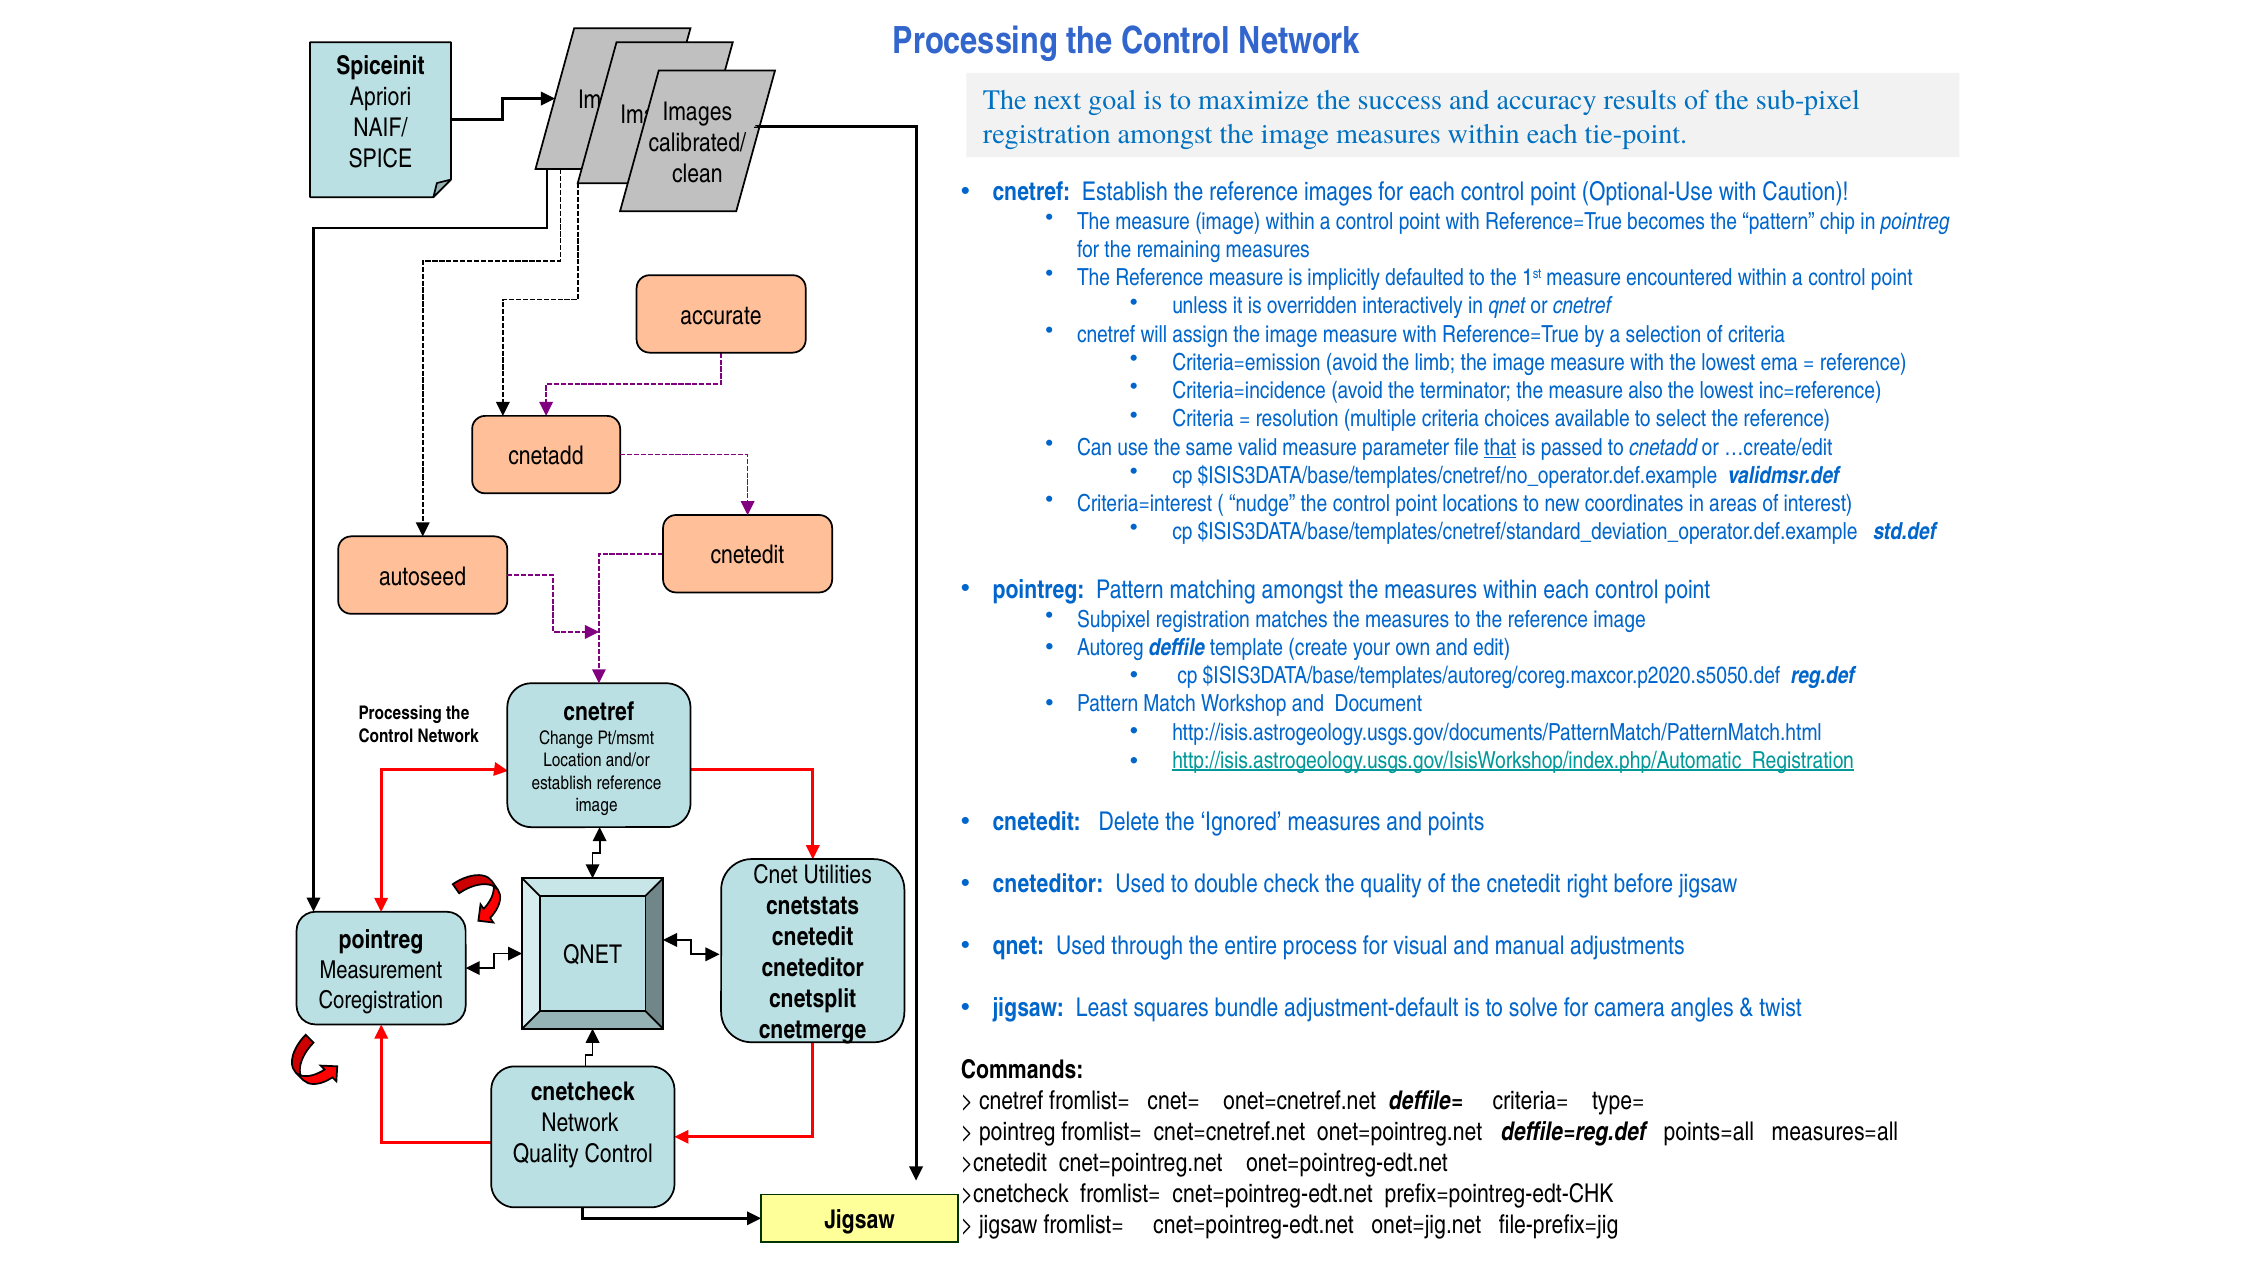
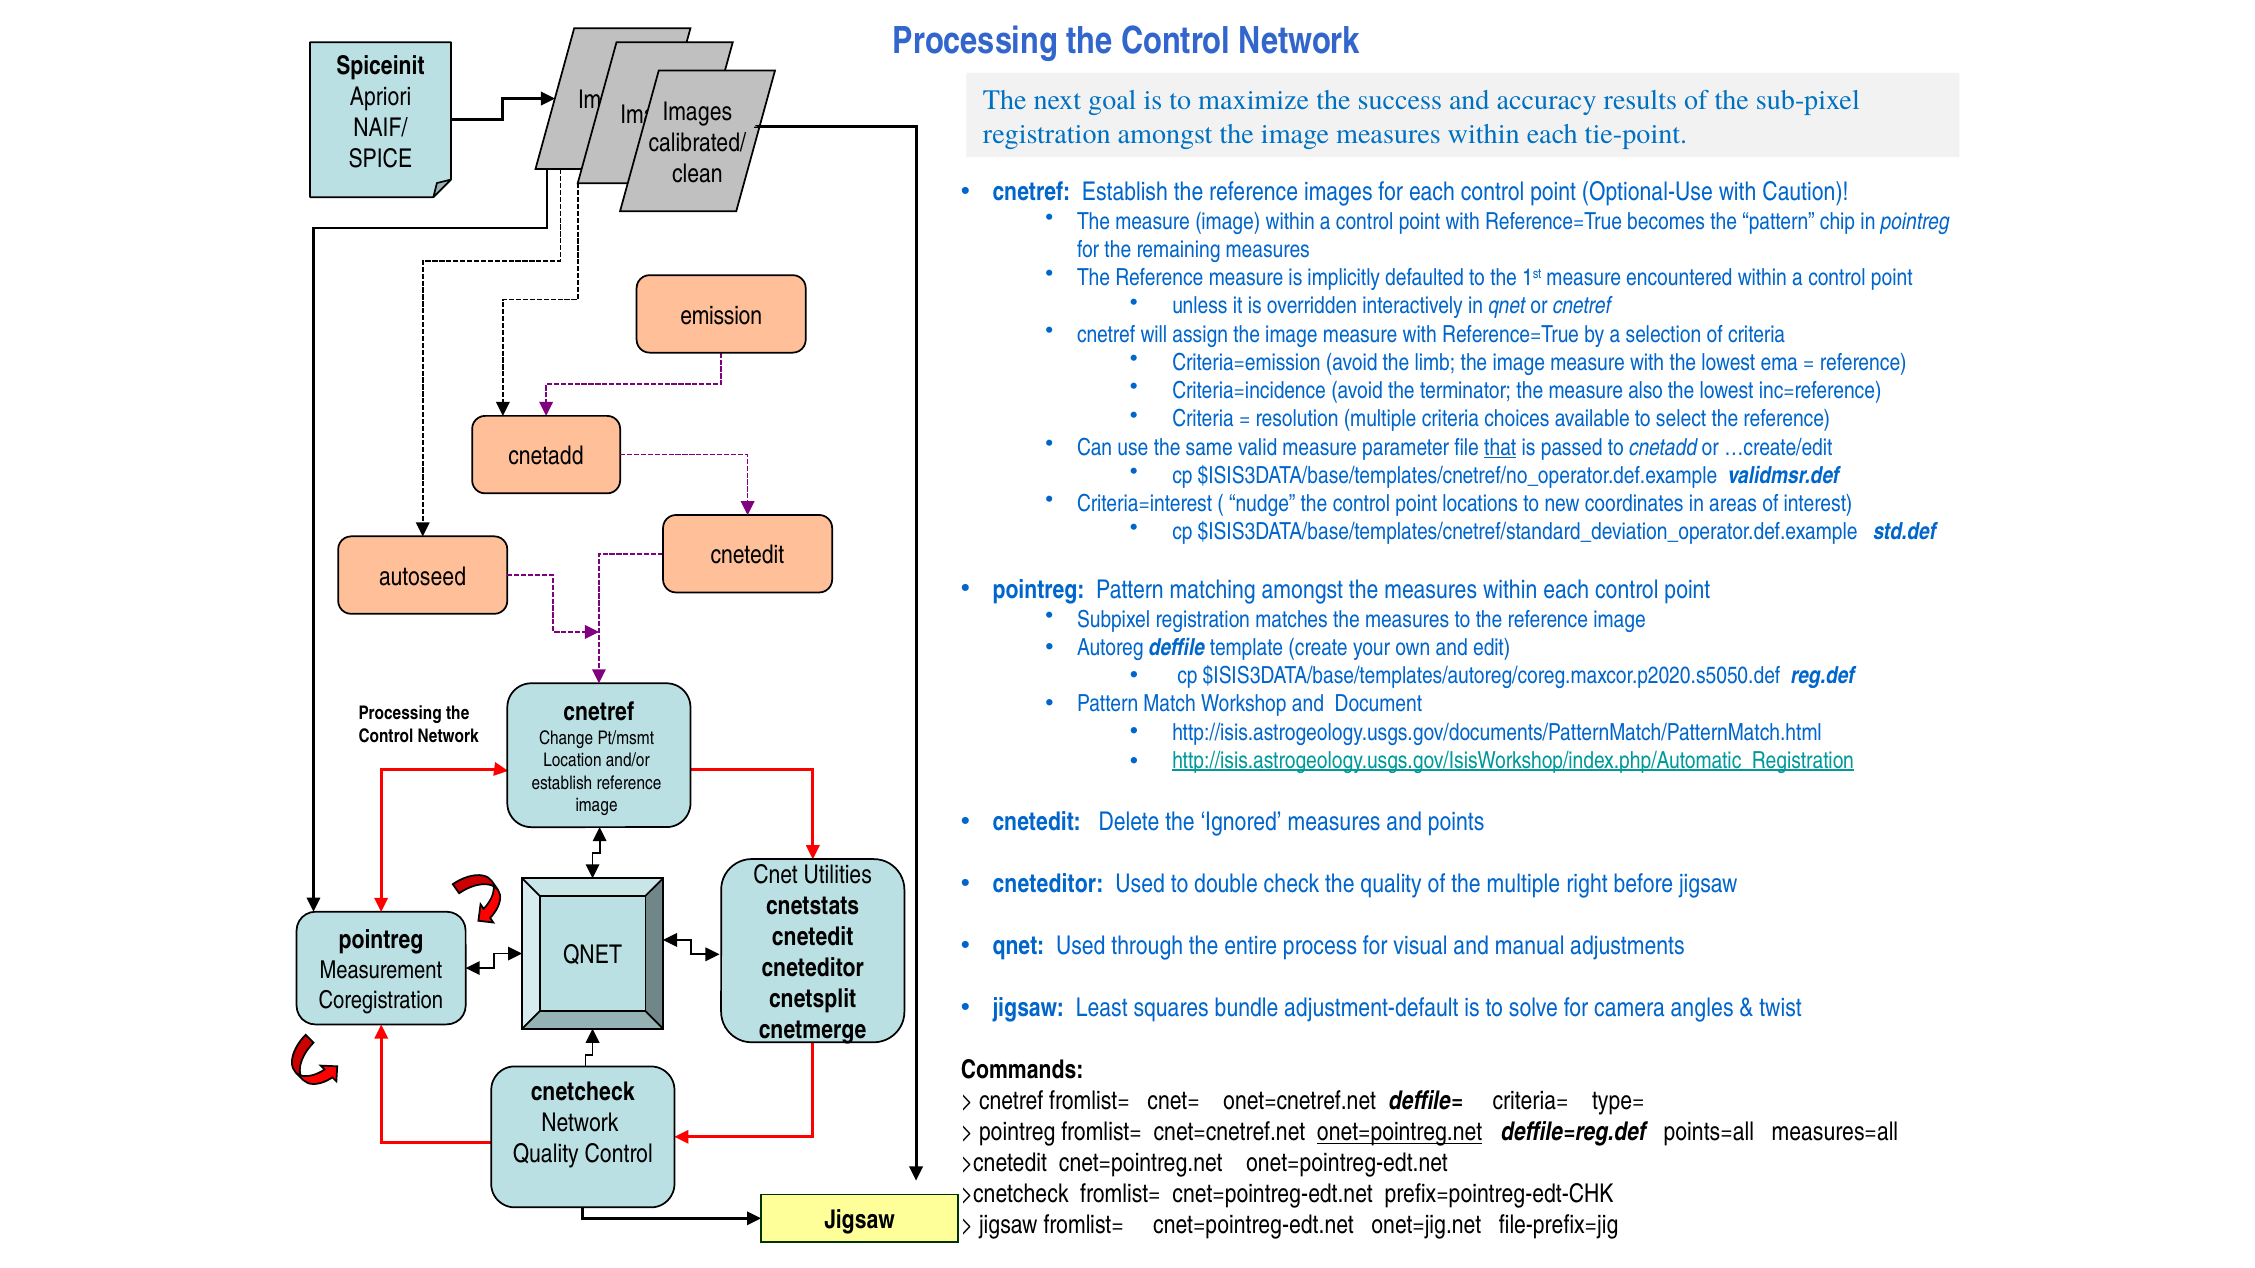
accurate: accurate -> emission
the cnetedit: cnetedit -> multiple
onet=pointreg.net underline: none -> present
